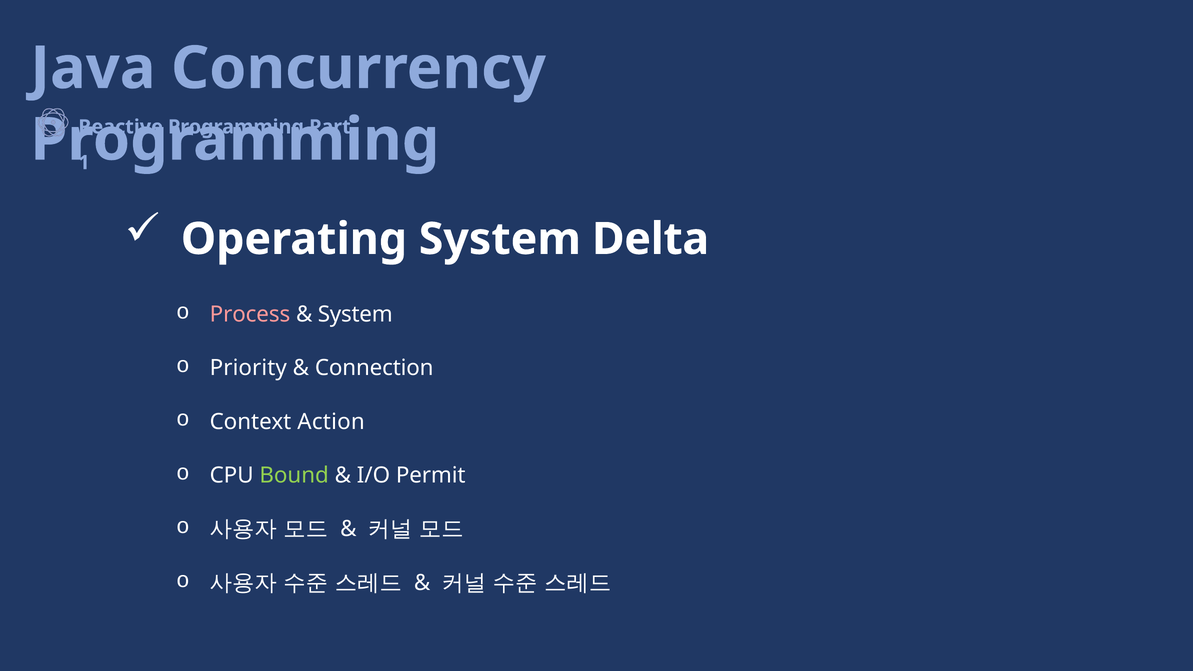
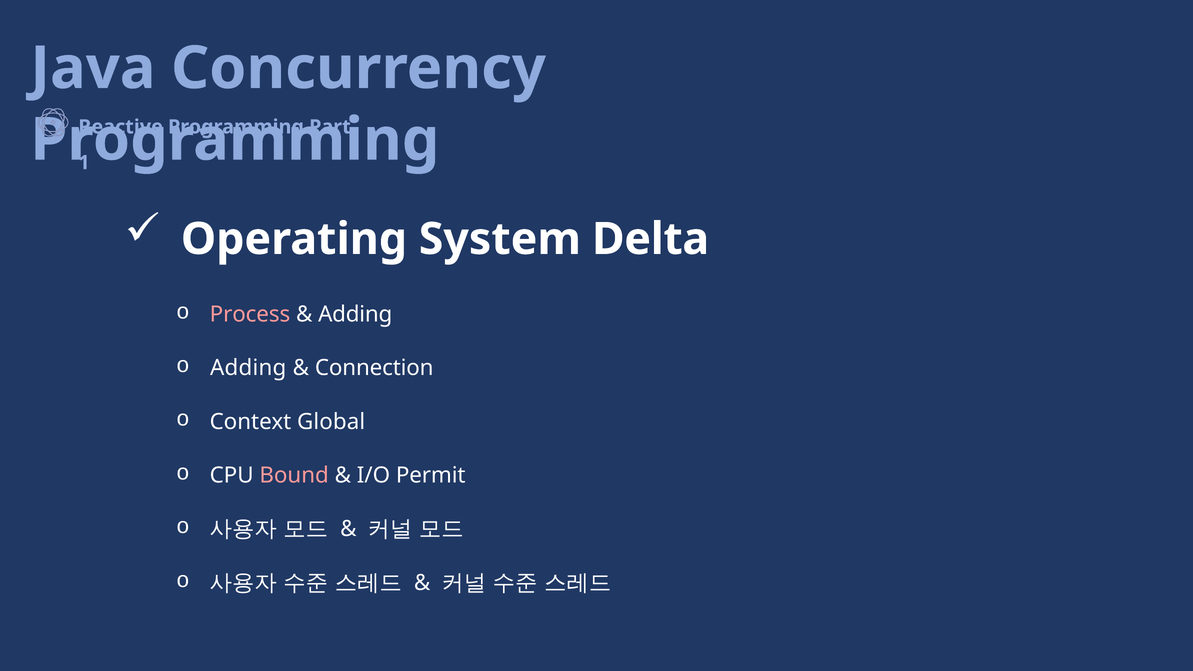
System at (355, 314): System -> Adding
Priority at (248, 368): Priority -> Adding
Action: Action -> Global
Bound colour: light green -> pink
